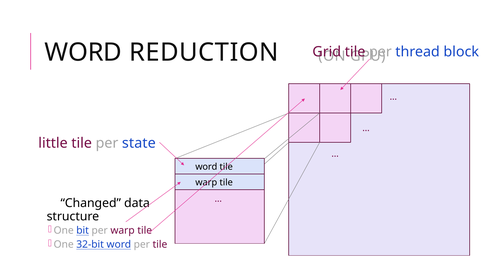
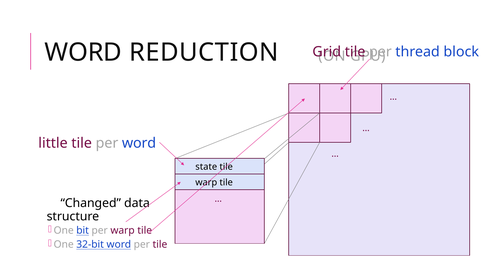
per state: state -> word
word at (206, 167): word -> state
